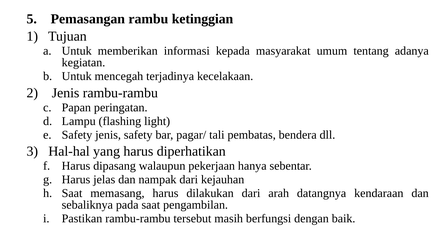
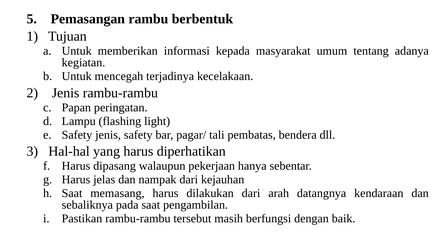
ketinggian: ketinggian -> berbentuk
